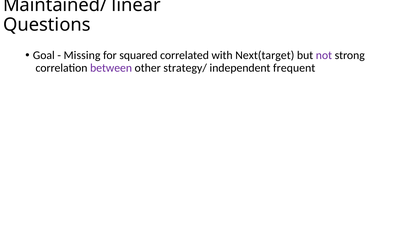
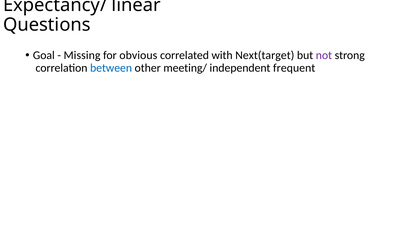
Maintained/: Maintained/ -> Expectancy/
squared: squared -> obvious
between colour: purple -> blue
strategy/: strategy/ -> meeting/
